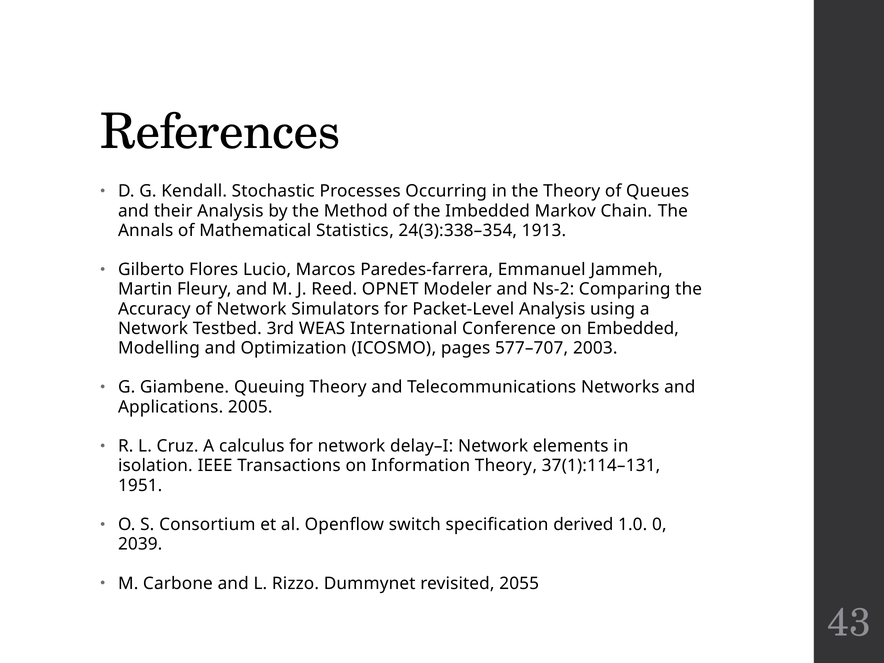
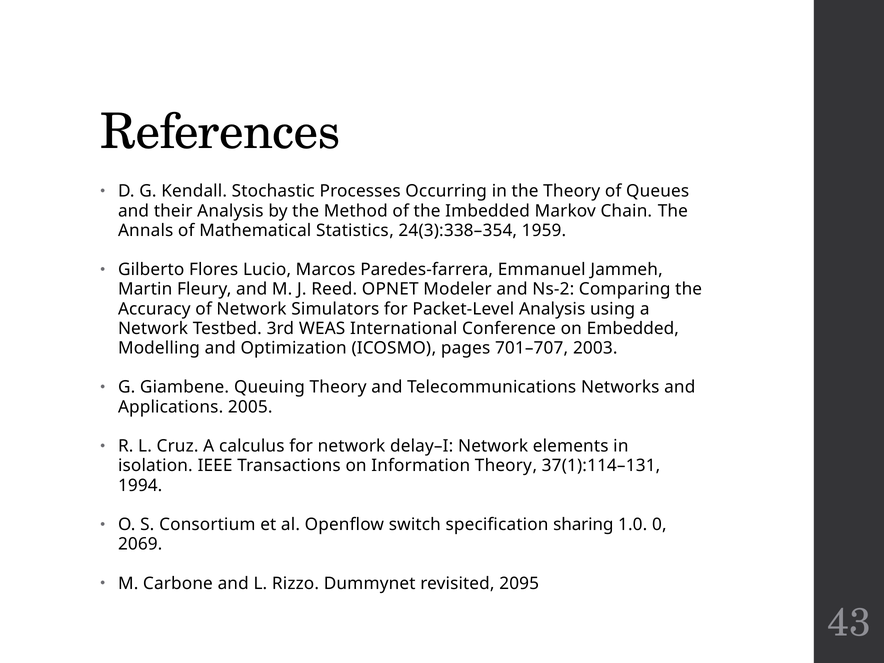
1913: 1913 -> 1959
577–707: 577–707 -> 701–707
1951: 1951 -> 1994
derived: derived -> sharing
2039: 2039 -> 2069
2055: 2055 -> 2095
